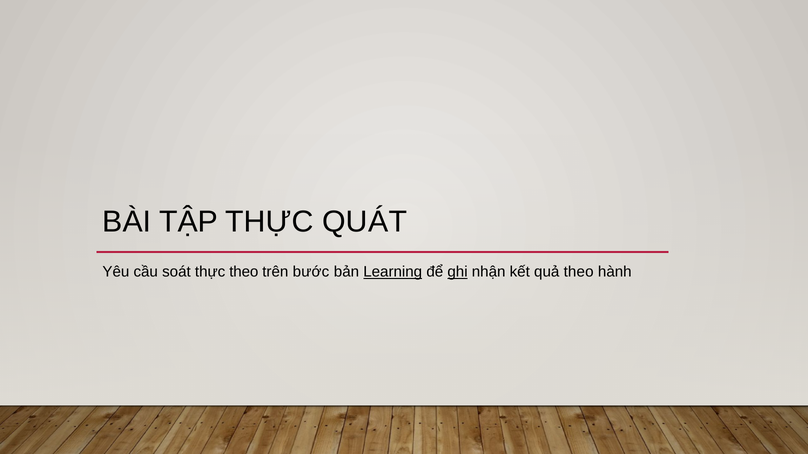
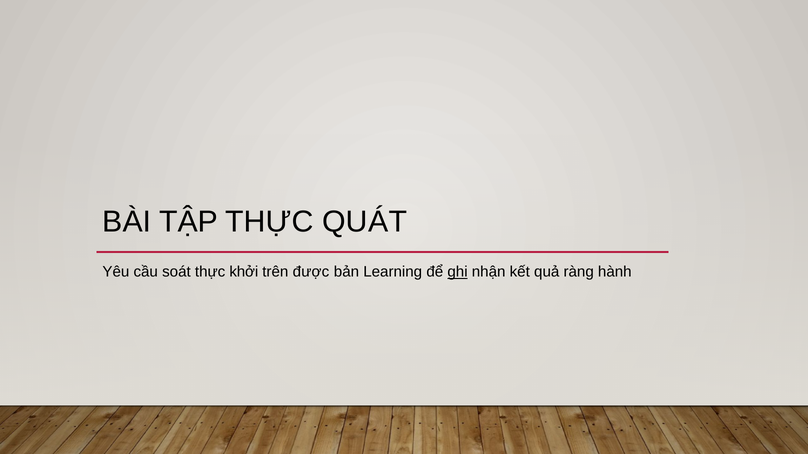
thực theo: theo -> khởi
bước: bước -> được
Learning underline: present -> none
quả theo: theo -> ràng
